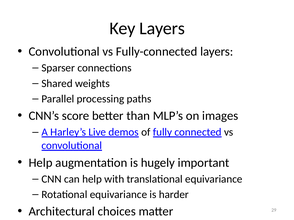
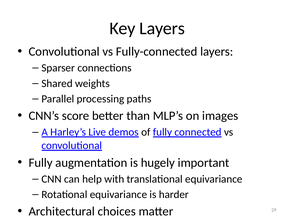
Help at (41, 163): Help -> Fully
